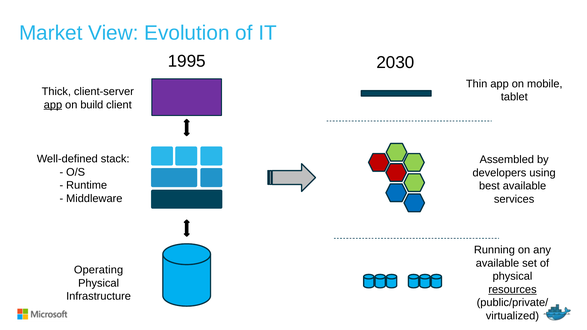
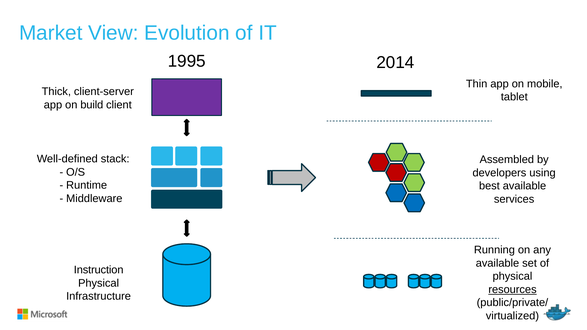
2030: 2030 -> 2014
app at (53, 105) underline: present -> none
Operating: Operating -> Instruction
